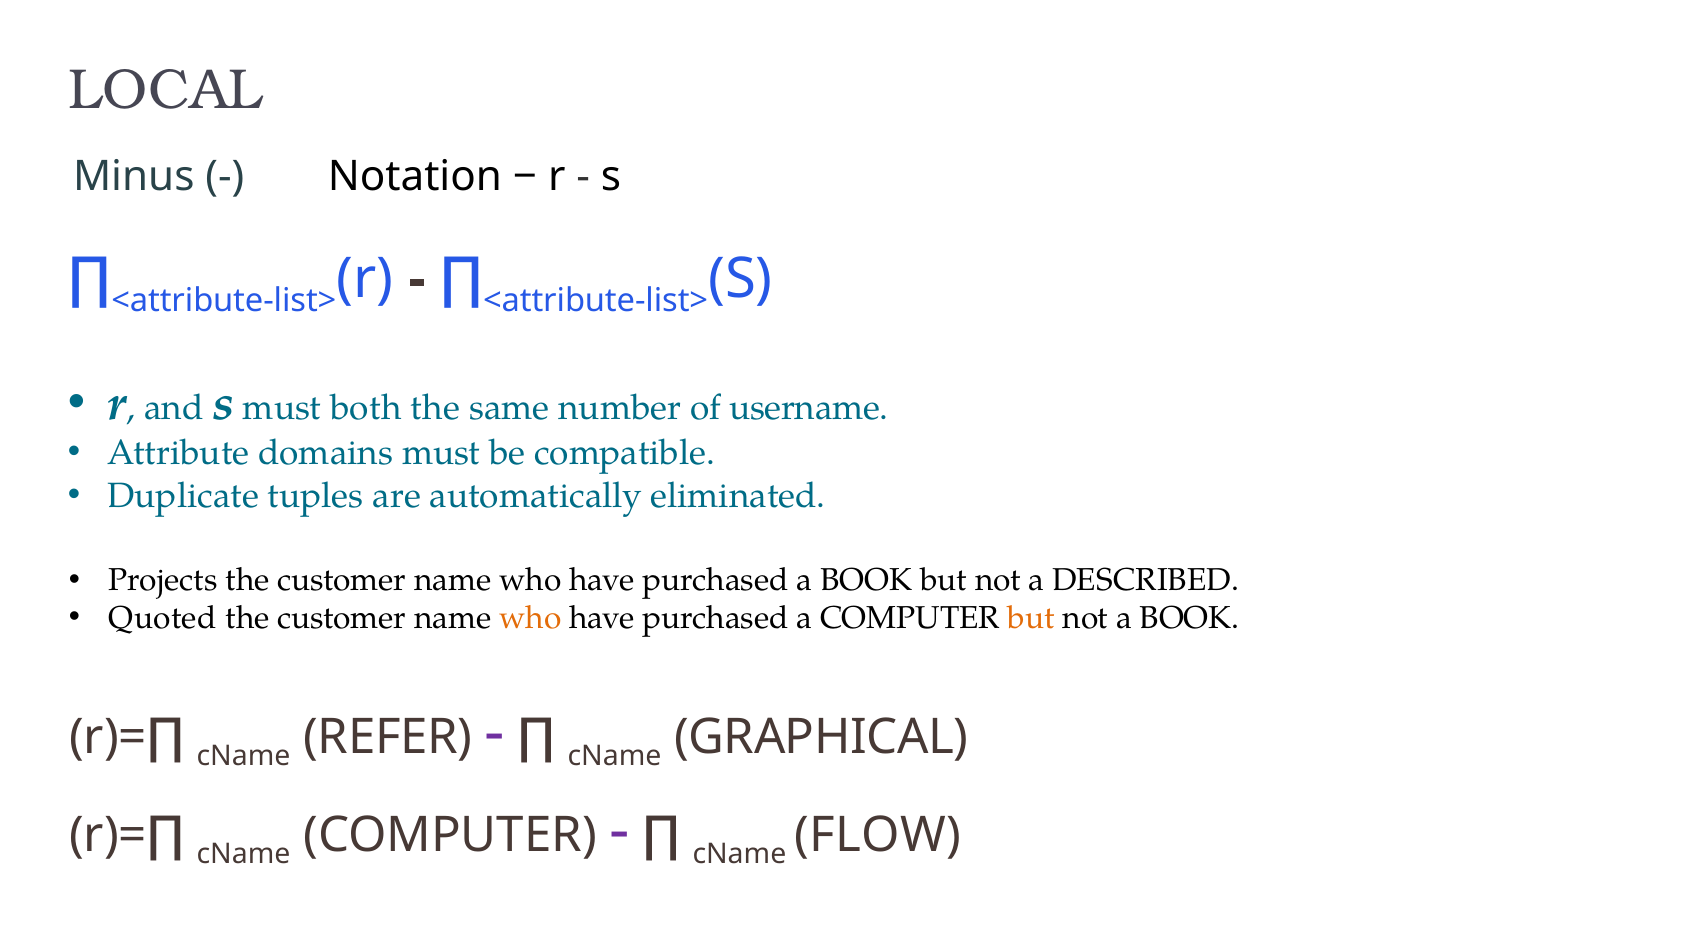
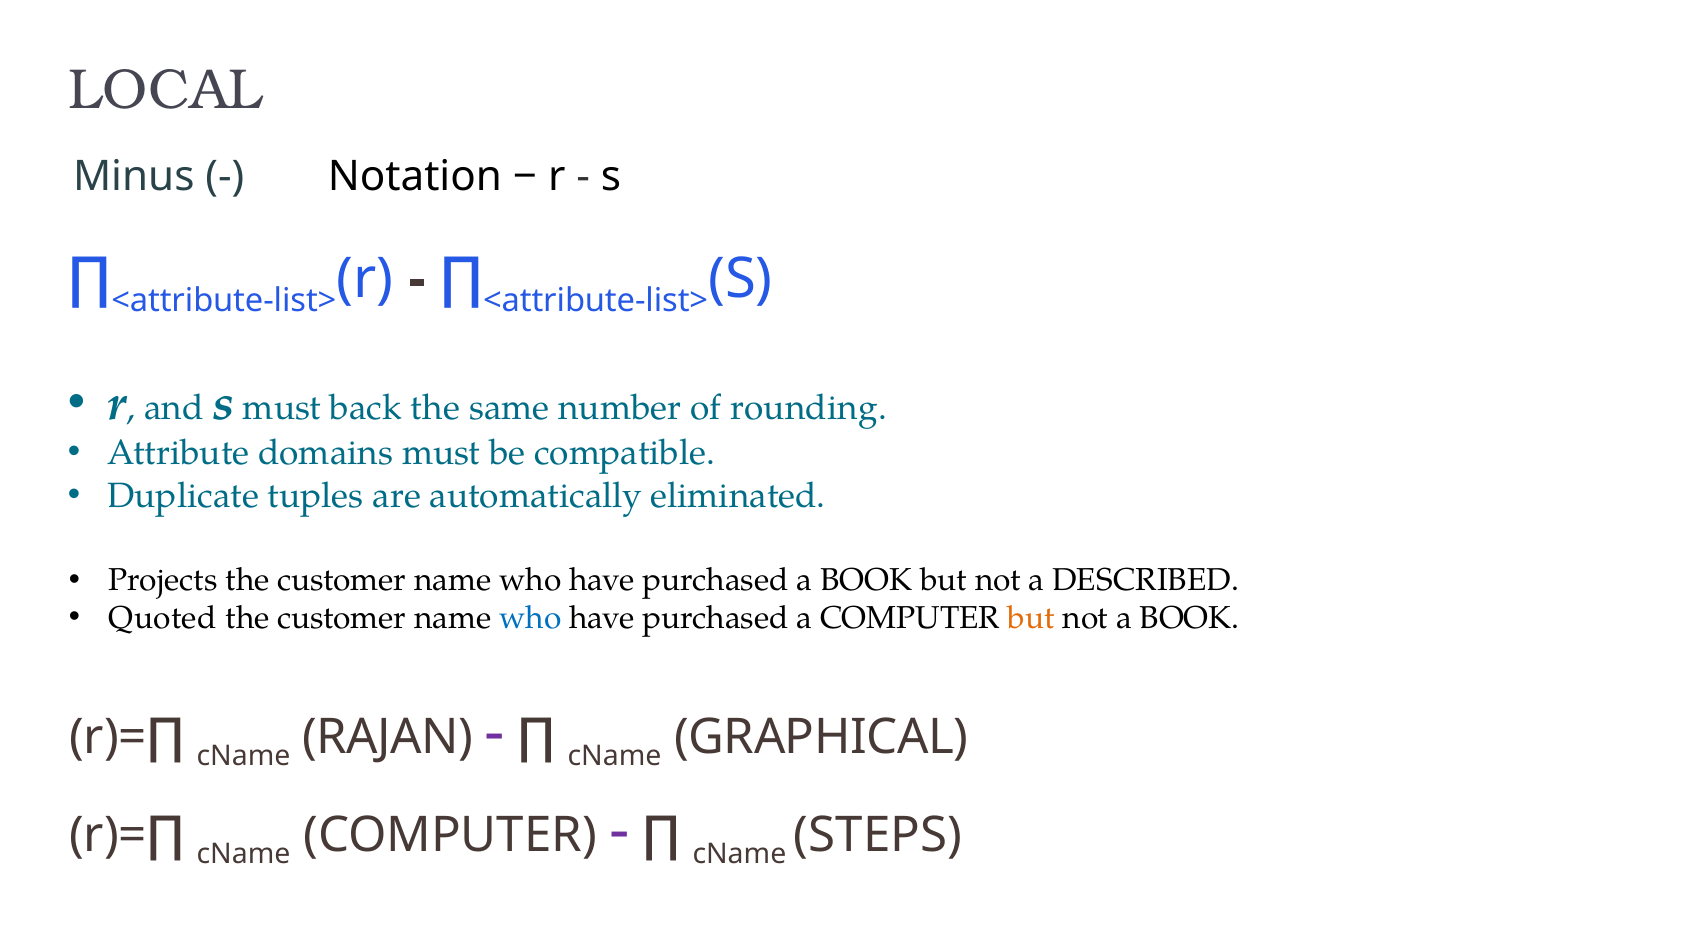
both: both -> back
username: username -> rounding
who at (530, 619) colour: orange -> blue
REFER: REFER -> RAJAN
FLOW: FLOW -> STEPS
